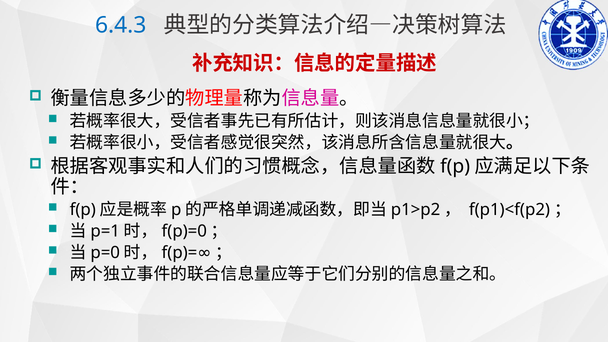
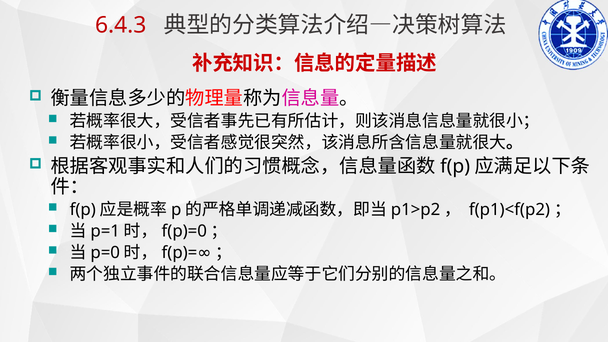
6.4.3 colour: blue -> red
